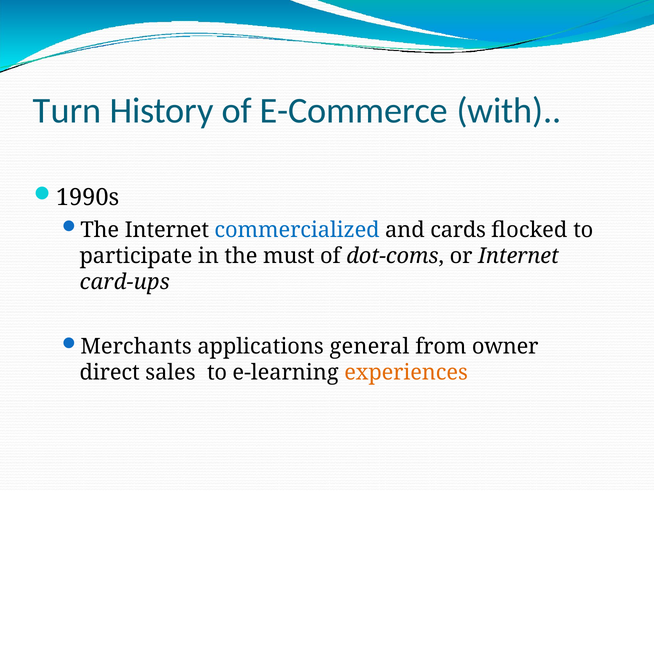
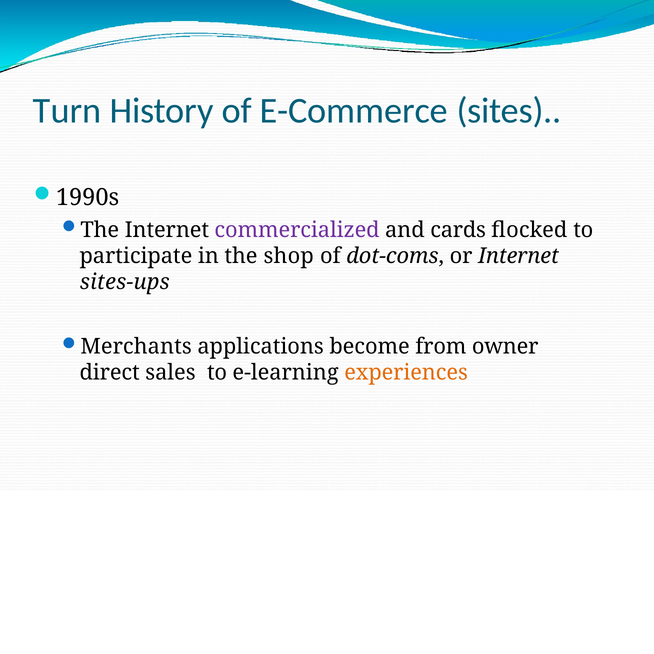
with: with -> sites
commercialized colour: blue -> purple
must: must -> shop
card-ups: card-ups -> sites-ups
general: general -> become
